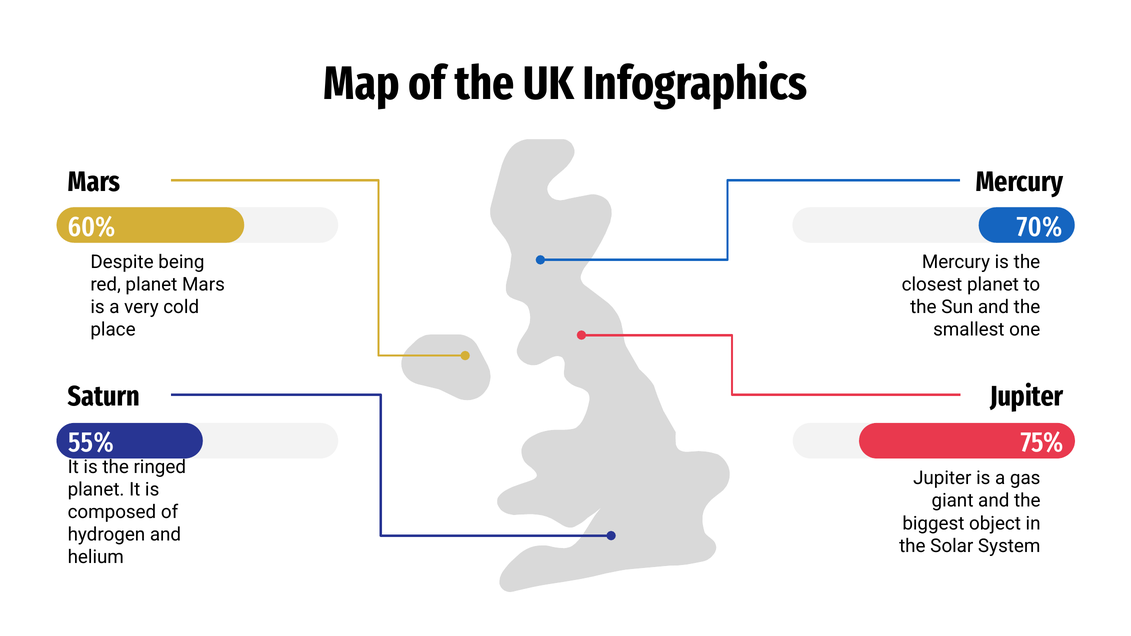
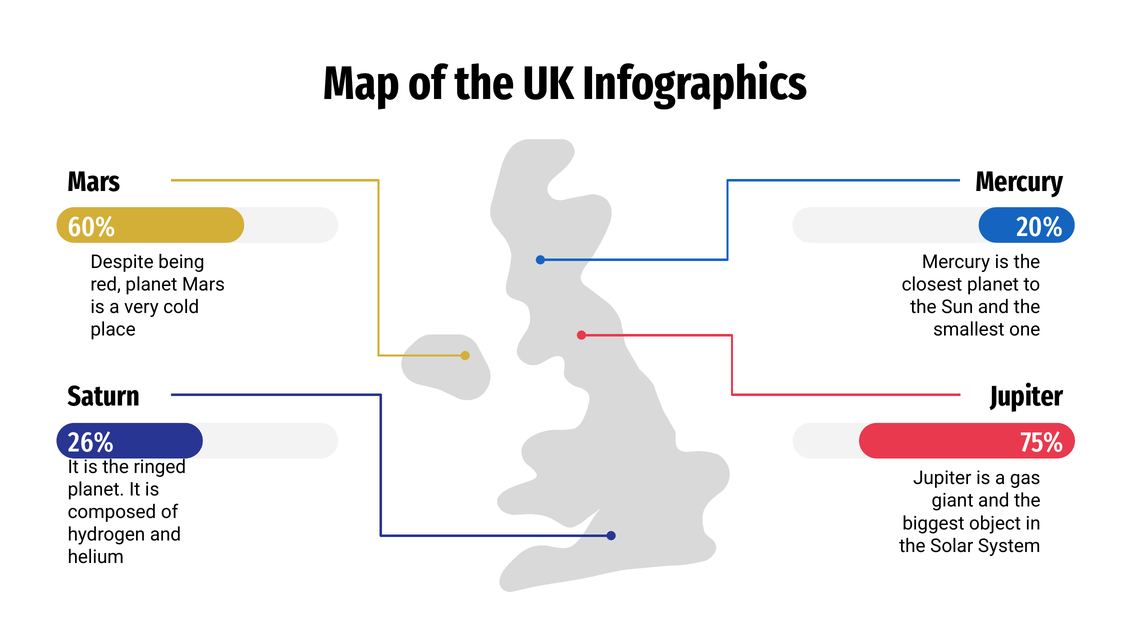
70%: 70% -> 20%
55%: 55% -> 26%
